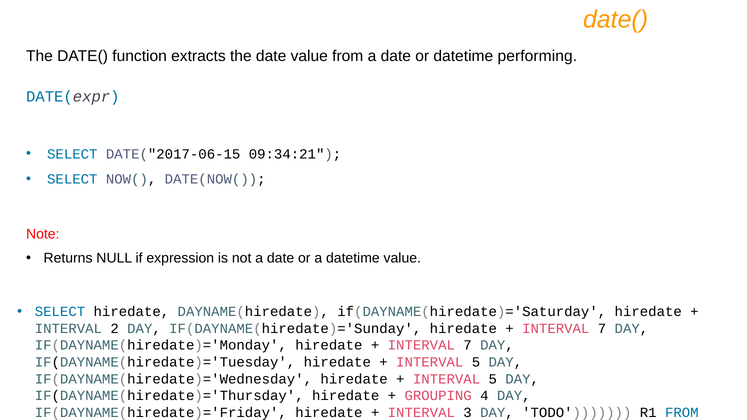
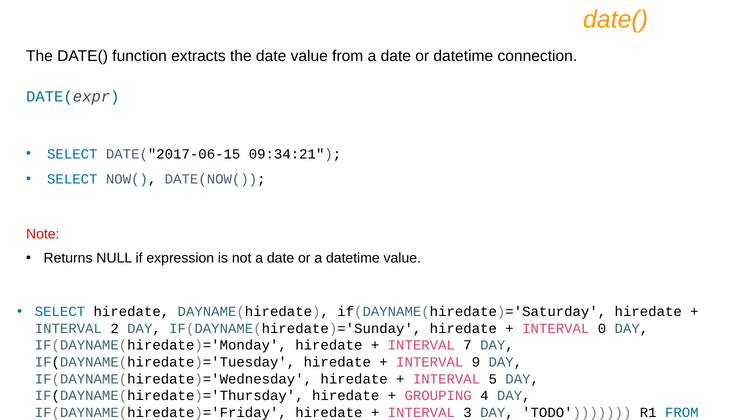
performing: performing -> connection
7 at (602, 329): 7 -> 0
5 at (476, 362): 5 -> 9
